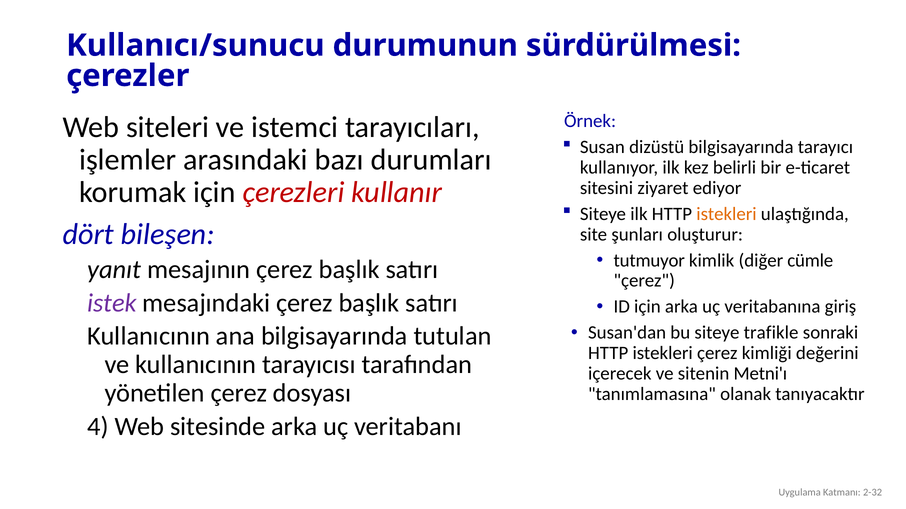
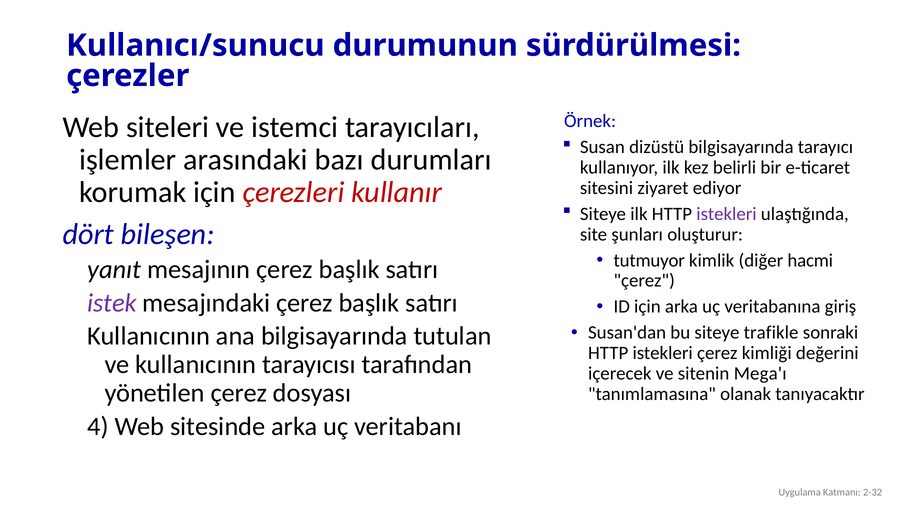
istekleri at (726, 214) colour: orange -> purple
cümle: cümle -> hacmi
Metni'ı: Metni'ı -> Mega'ı
